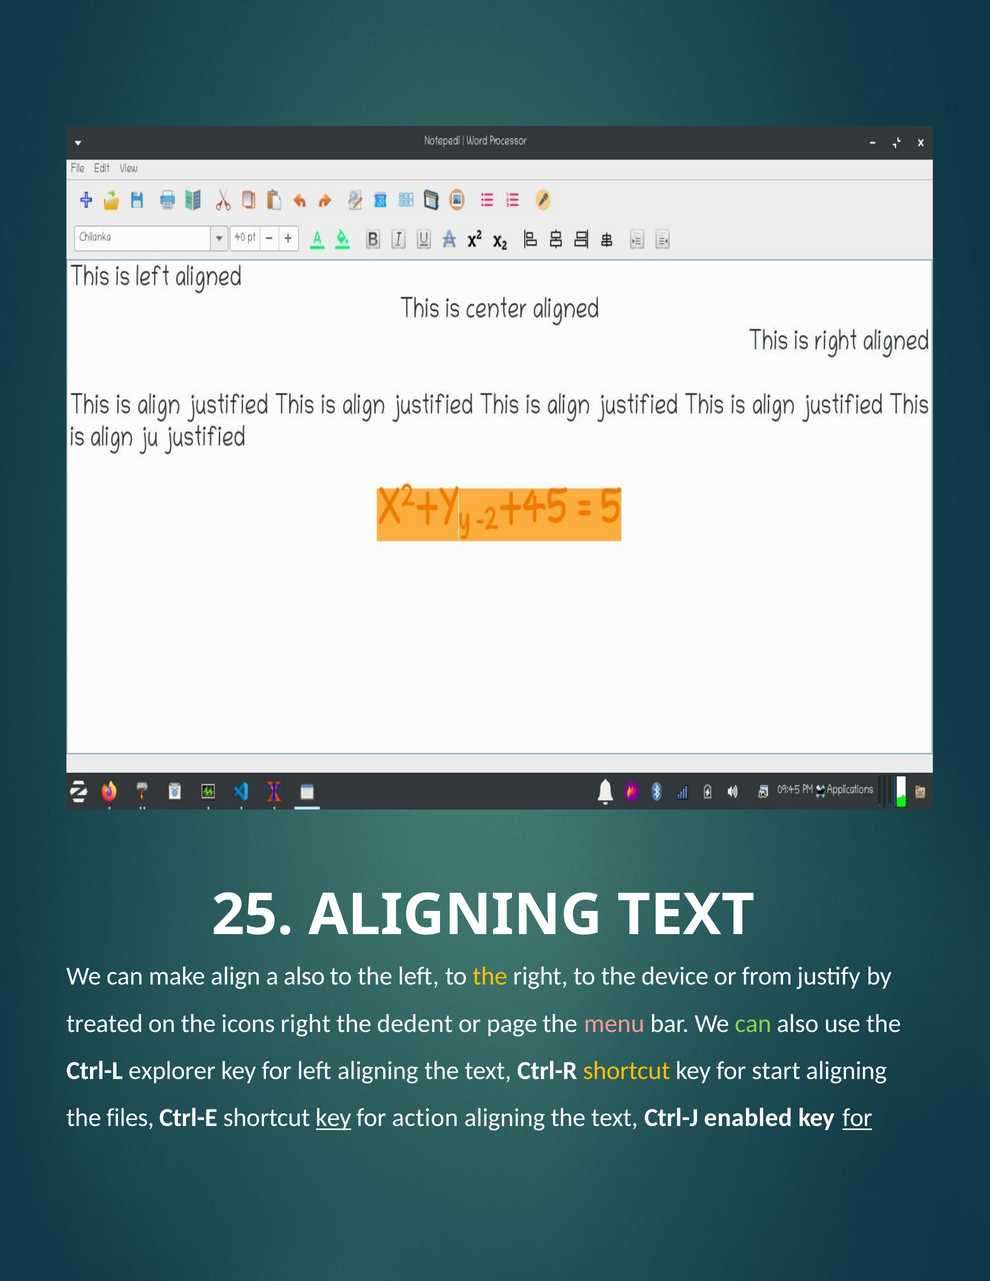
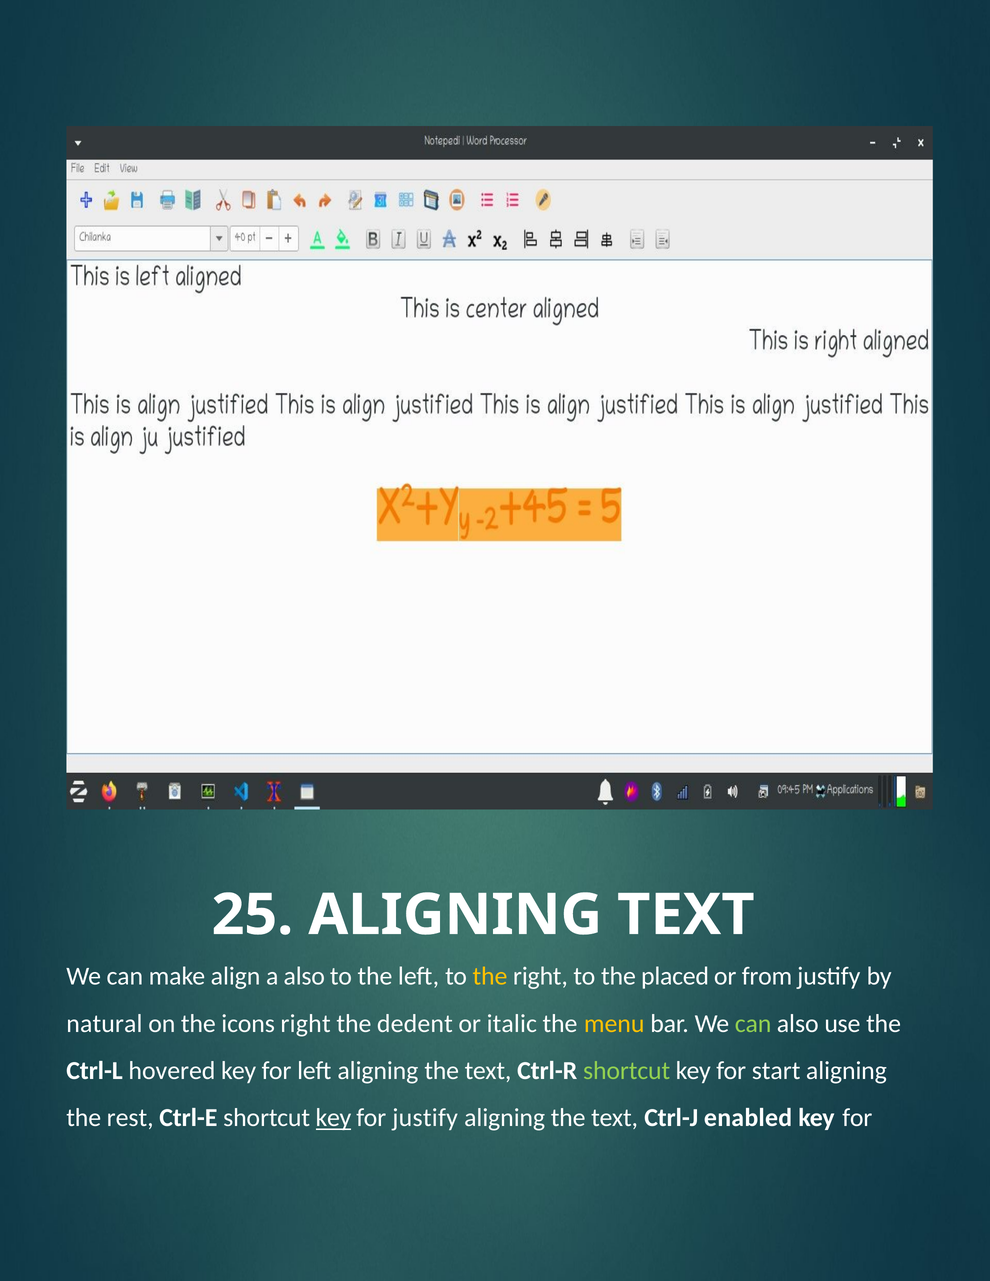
device: device -> placed
treated: treated -> natural
page: page -> italic
menu colour: pink -> yellow
explorer: explorer -> hovered
shortcut at (627, 1071) colour: yellow -> light green
files: files -> rest
for action: action -> justify
for at (857, 1118) underline: present -> none
